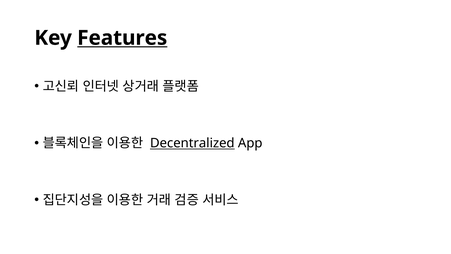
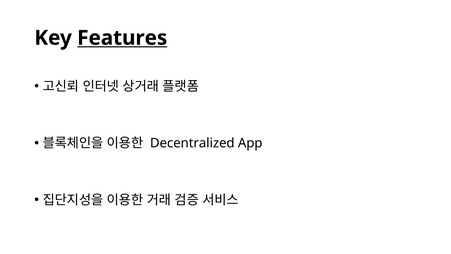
Decentralized underline: present -> none
